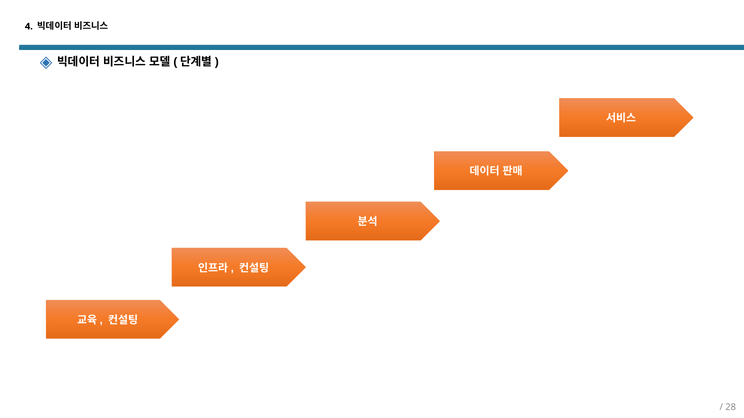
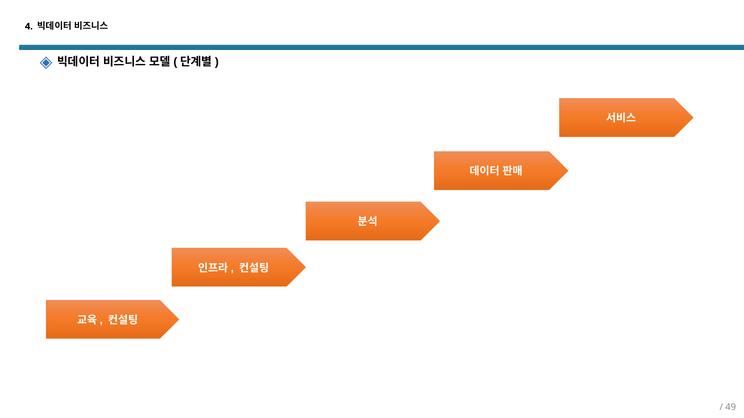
28: 28 -> 49
